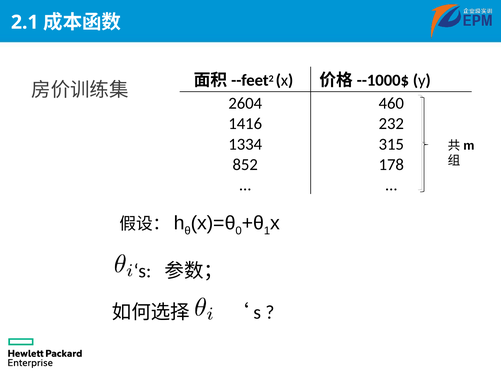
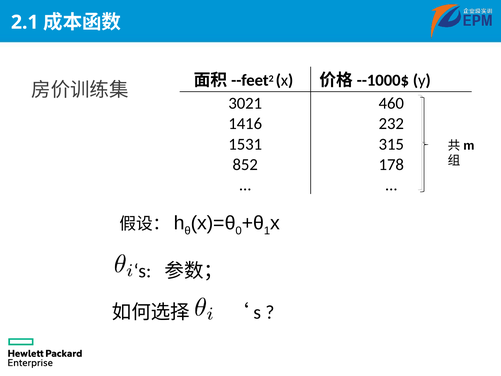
2604: 2604 -> 3021
1334: 1334 -> 1531
